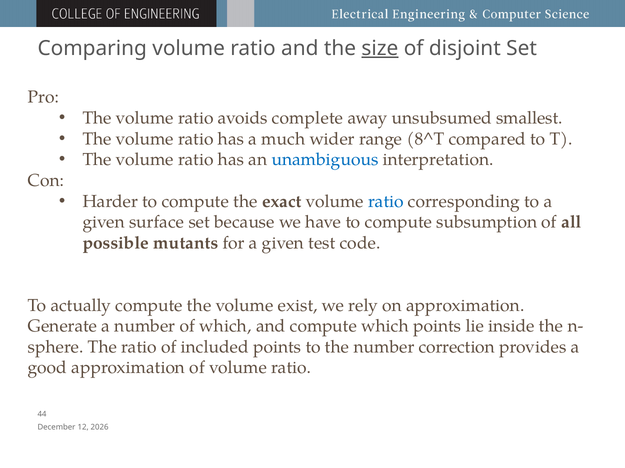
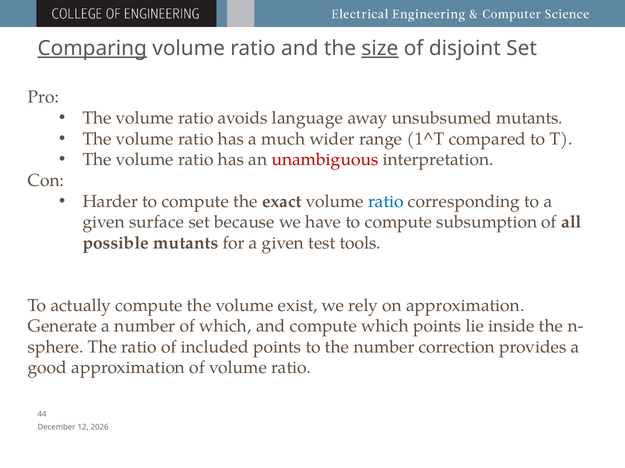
Comparing underline: none -> present
complete: complete -> language
unsubsumed smallest: smallest -> mutants
8^T: 8^T -> 1^T
unambiguous colour: blue -> red
code: code -> tools
